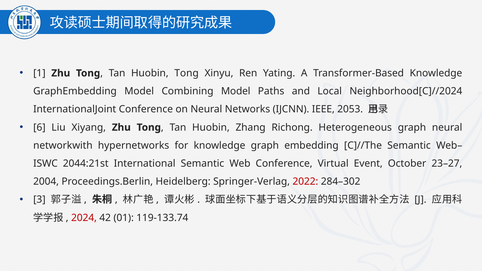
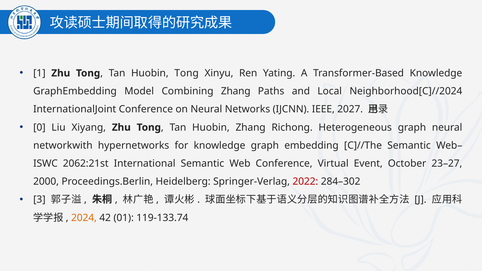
Combining Model: Model -> Zhang
2053: 2053 -> 2027
6: 6 -> 0
2044:21st: 2044:21st -> 2062:21st
2004: 2004 -> 2000
2024 colour: red -> orange
